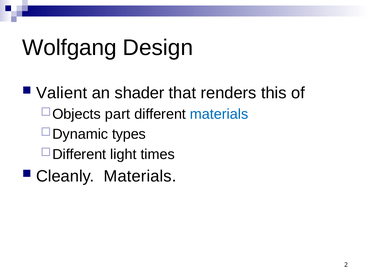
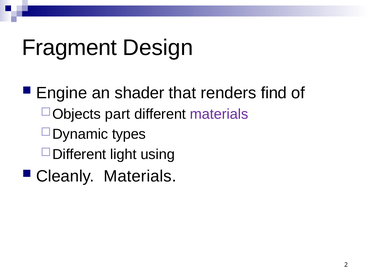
Wolfgang: Wolfgang -> Fragment
Valient: Valient -> Engine
this: this -> find
materials at (219, 114) colour: blue -> purple
times: times -> using
